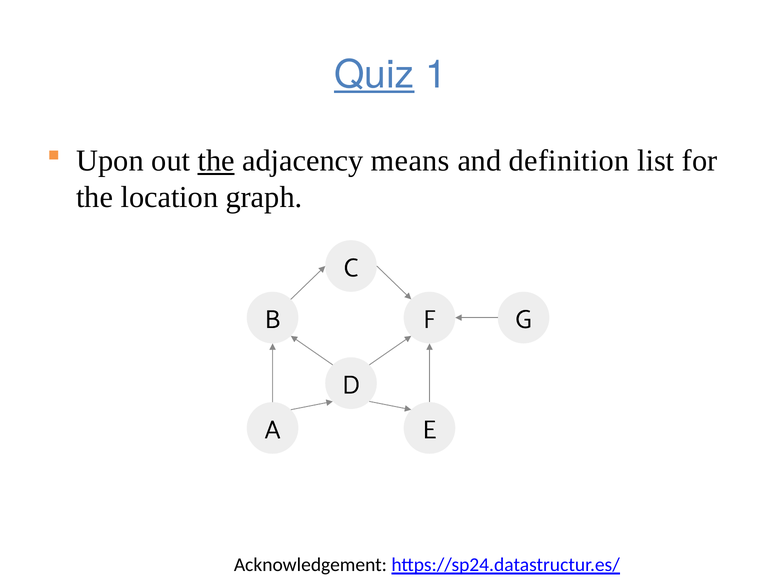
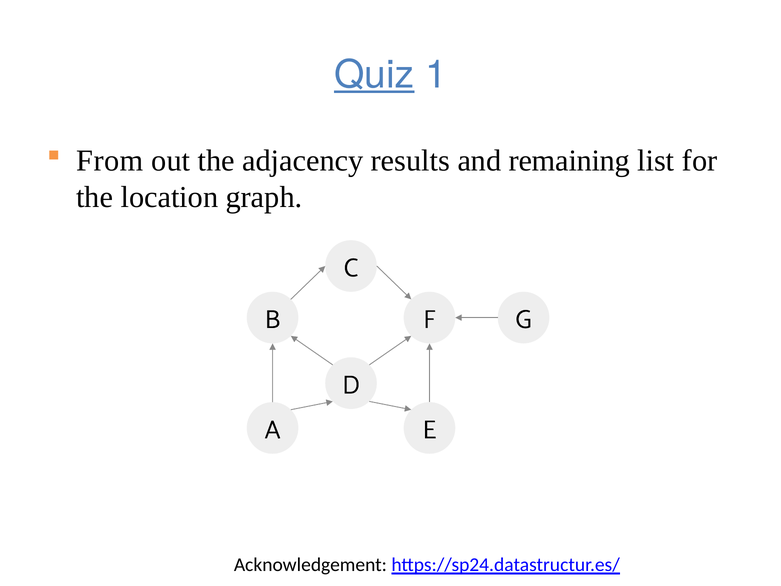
Upon: Upon -> From
the at (216, 161) underline: present -> none
means: means -> results
definition: definition -> remaining
